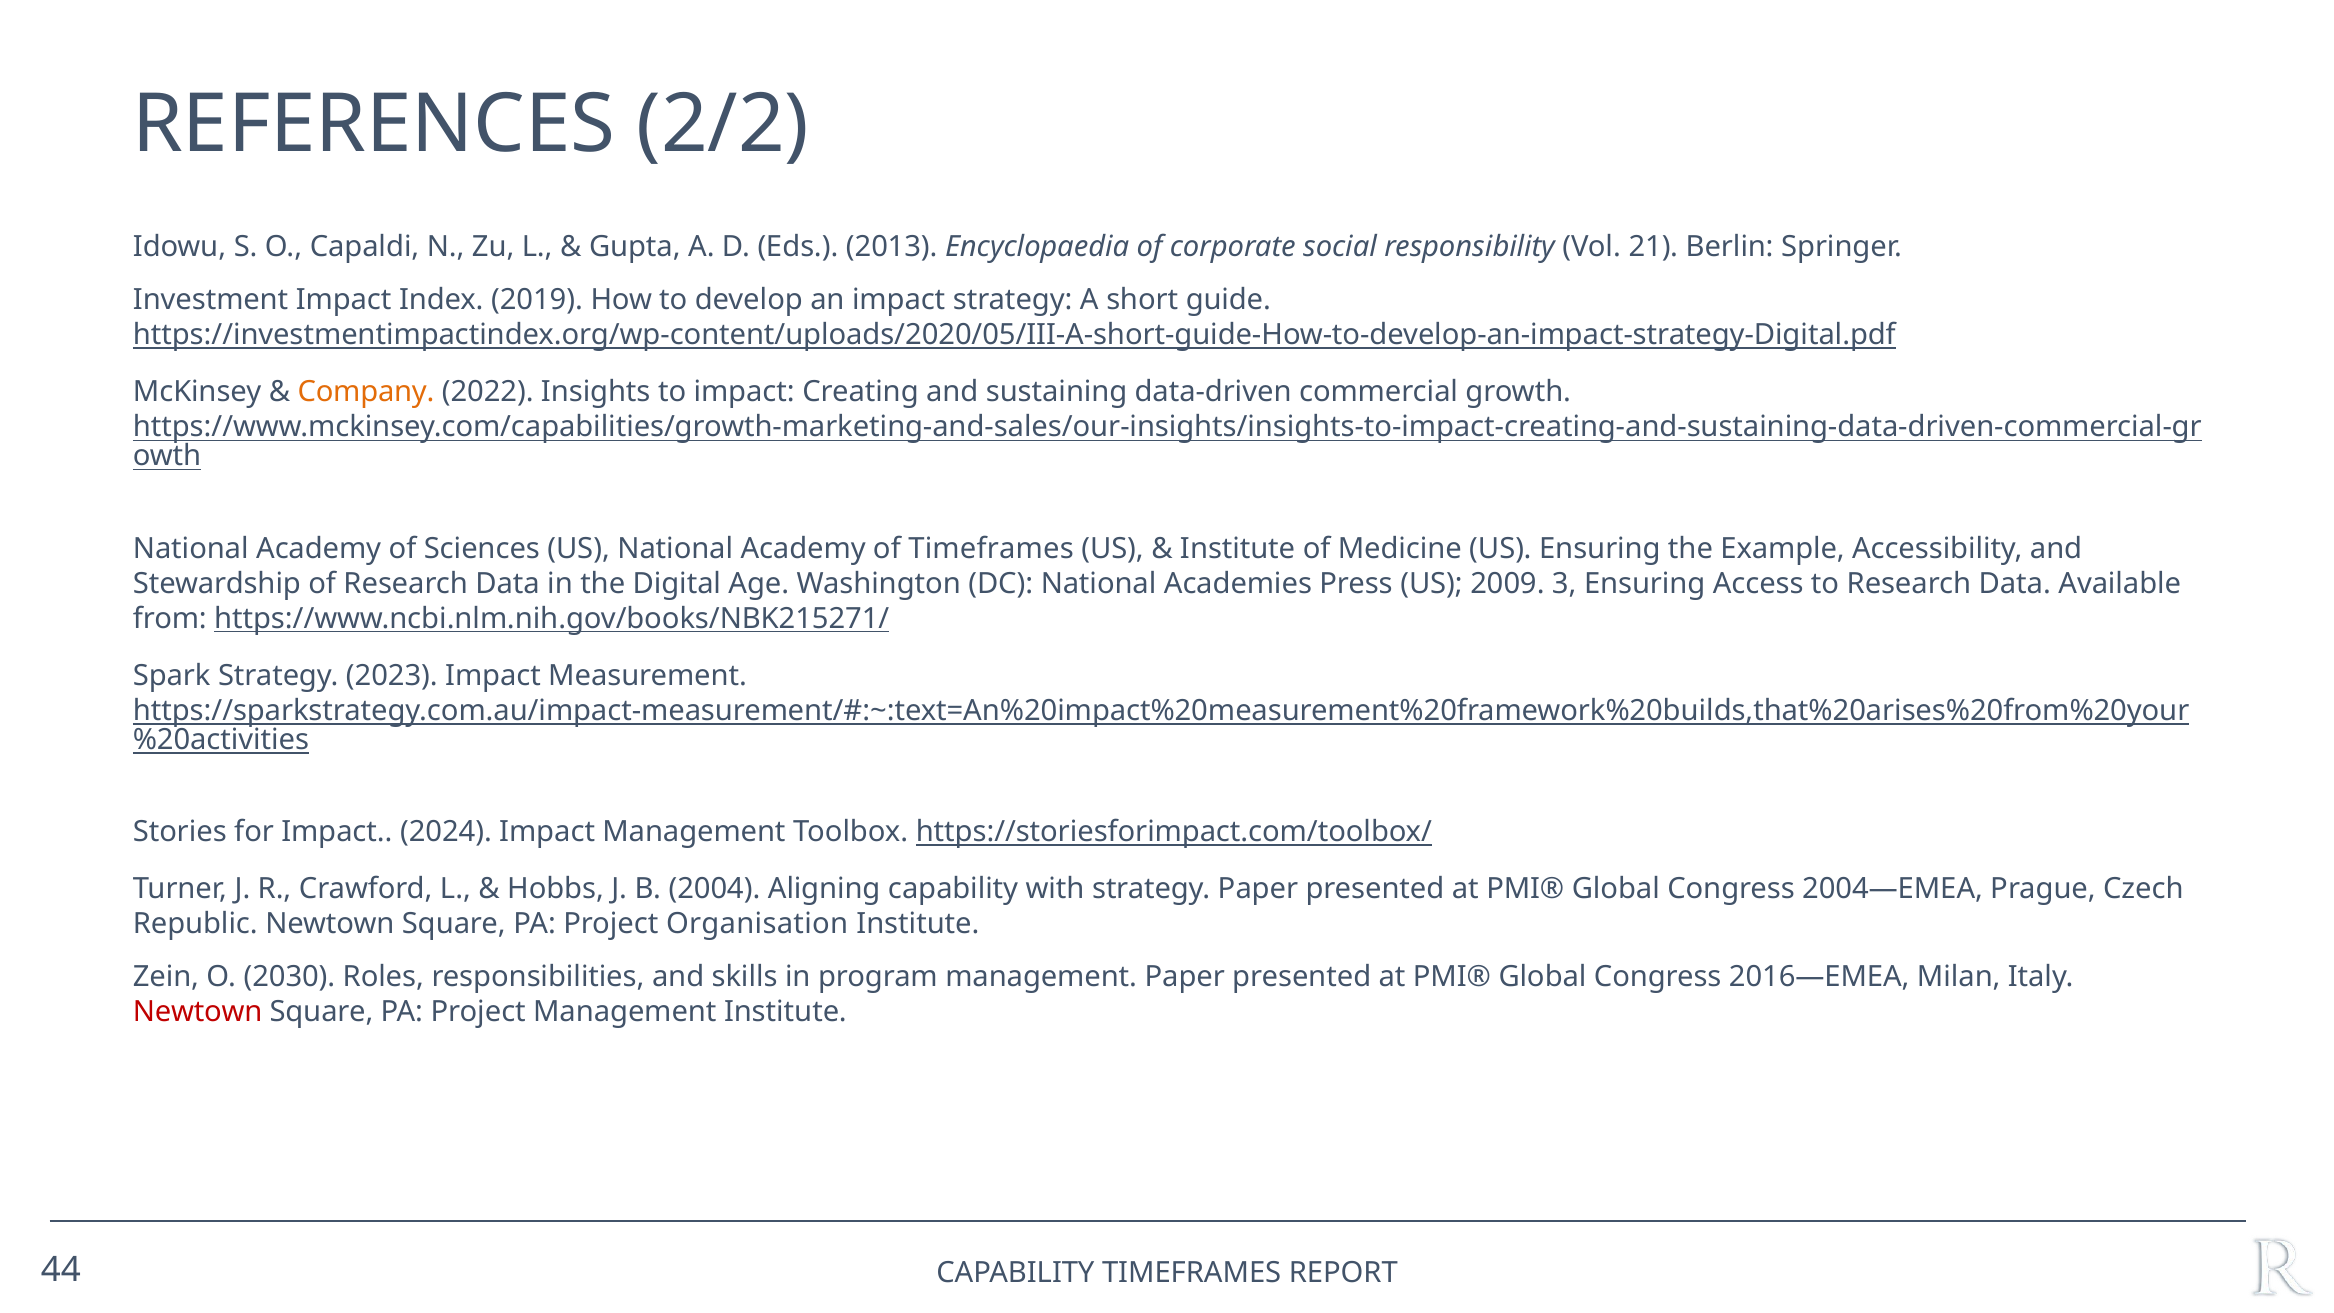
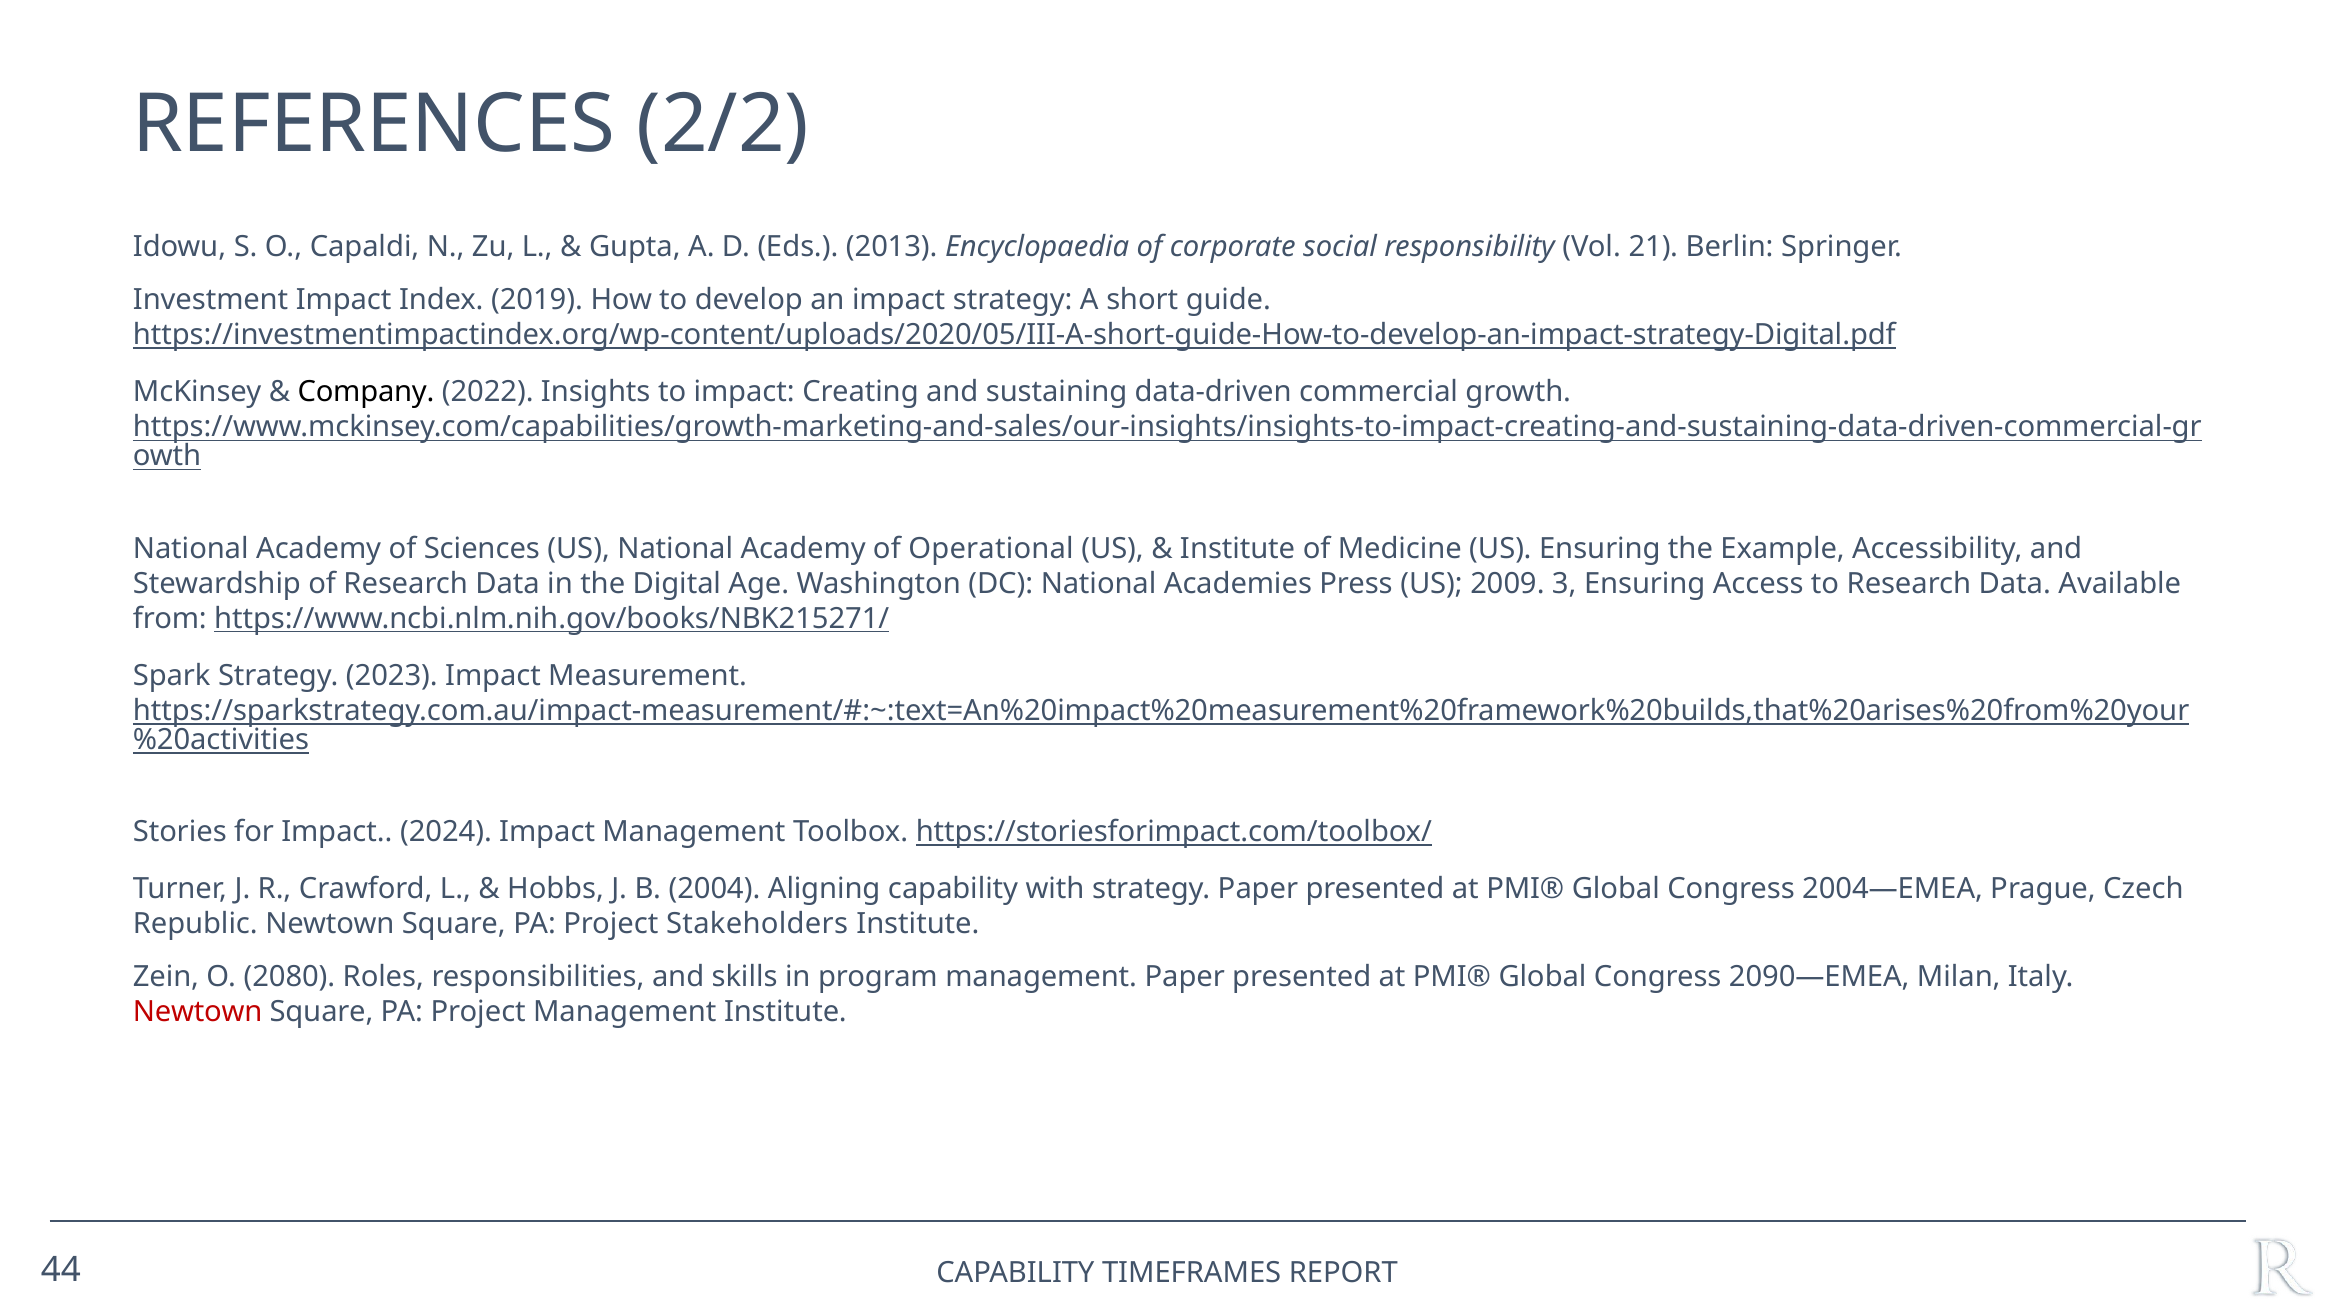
Company colour: orange -> black
of Timeframes: Timeframes -> Operational
Organisation: Organisation -> Stakeholders
2030: 2030 -> 2080
2016—EMEA: 2016—EMEA -> 2090—EMEA
